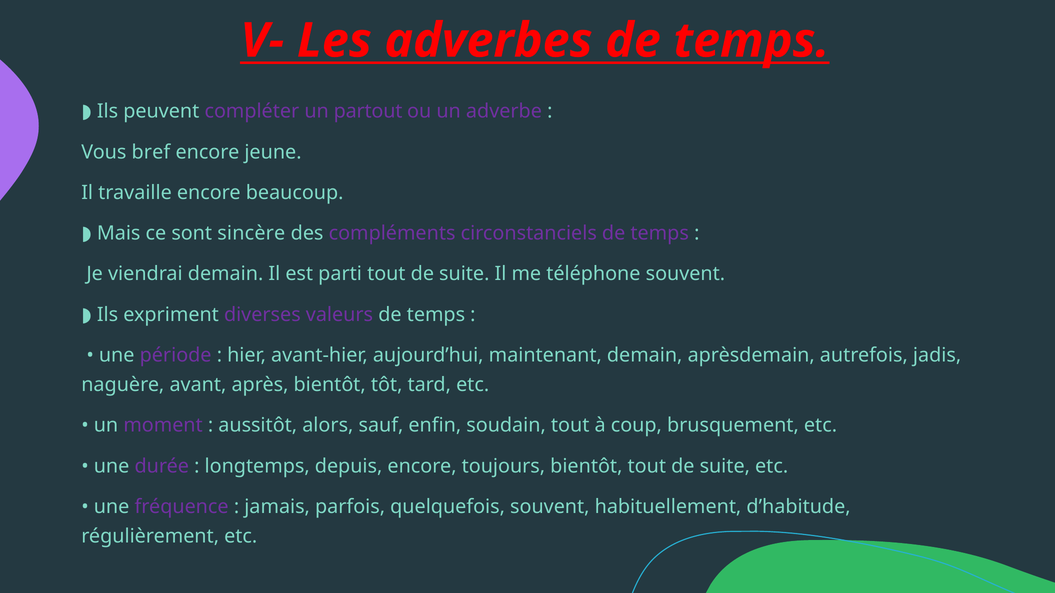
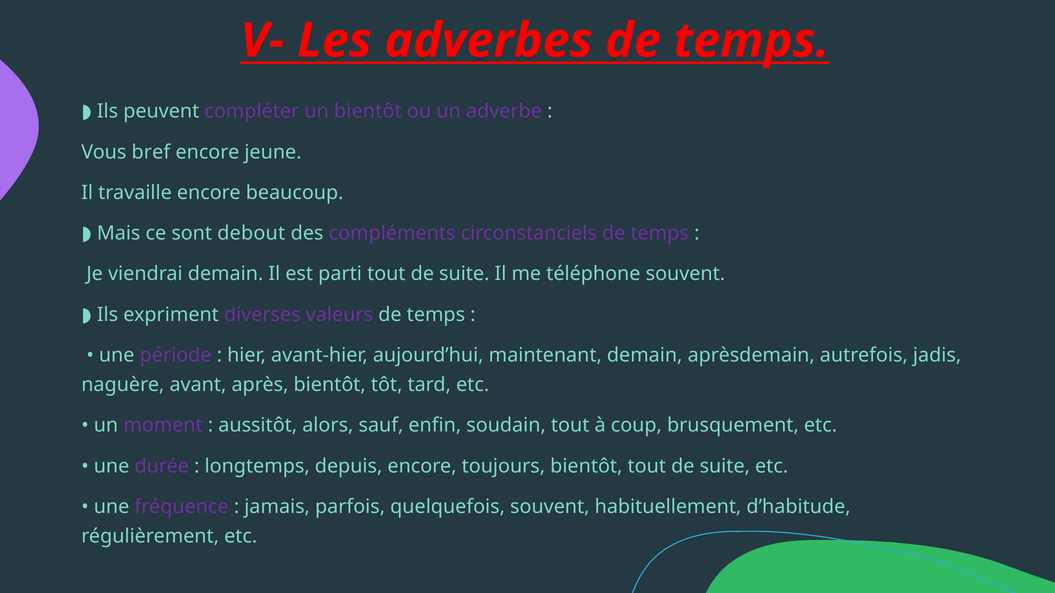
un partout: partout -> bientôt
sincère: sincère -> debout
